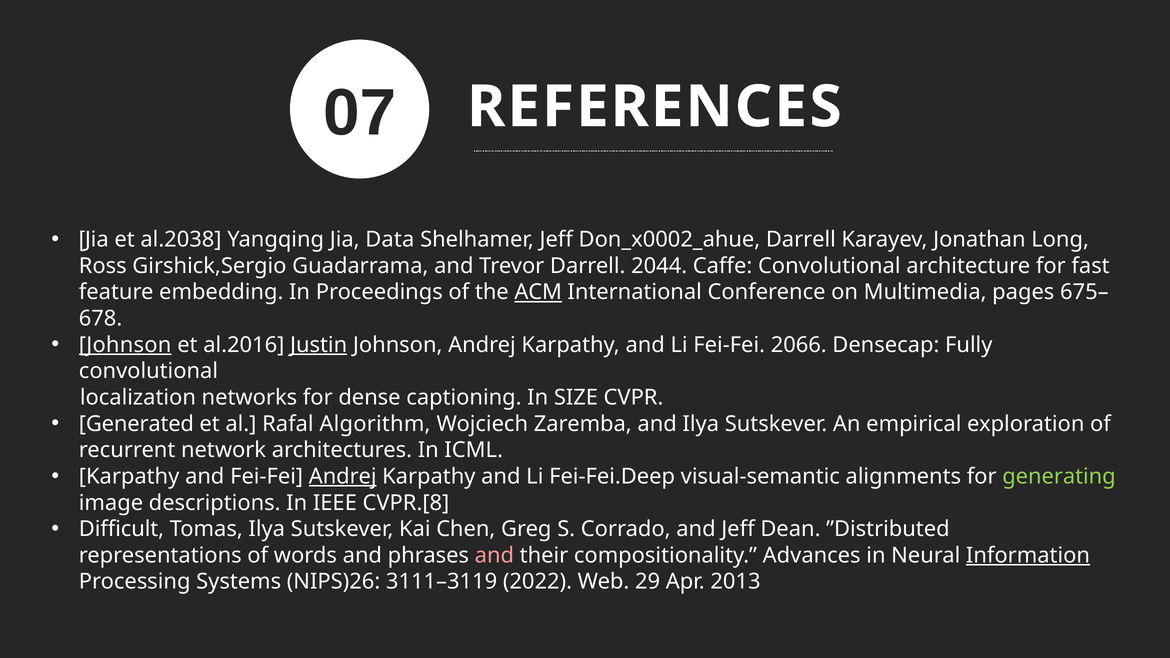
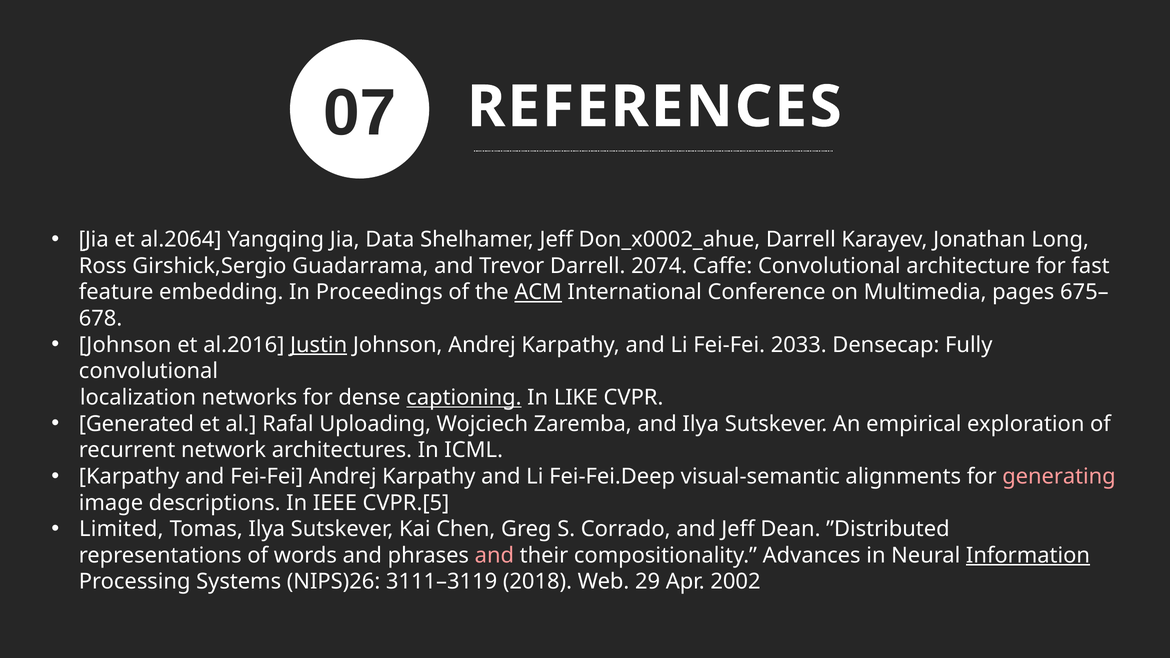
al.2038: al.2038 -> al.2064
2044: 2044 -> 2074
Johnson at (125, 345) underline: present -> none
2066: 2066 -> 2033
captioning underline: none -> present
SIZE: SIZE -> LIKE
Algorithm: Algorithm -> Uploading
Andrej at (343, 477) underline: present -> none
generating colour: light green -> pink
CVPR.[8: CVPR.[8 -> CVPR.[5
Difficult: Difficult -> Limited
2022: 2022 -> 2018
2013: 2013 -> 2002
